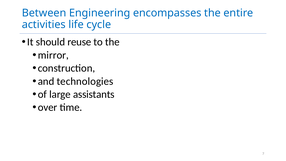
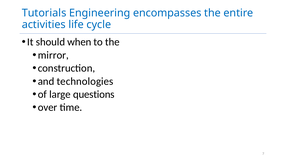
Between: Between -> Tutorials
reuse: reuse -> when
assistants: assistants -> questions
